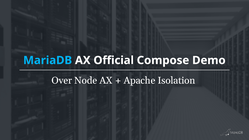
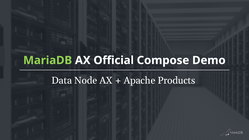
MariaDB colour: light blue -> light green
Over: Over -> Data
Isolation: Isolation -> Products
